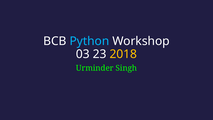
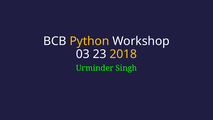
Python colour: light blue -> yellow
